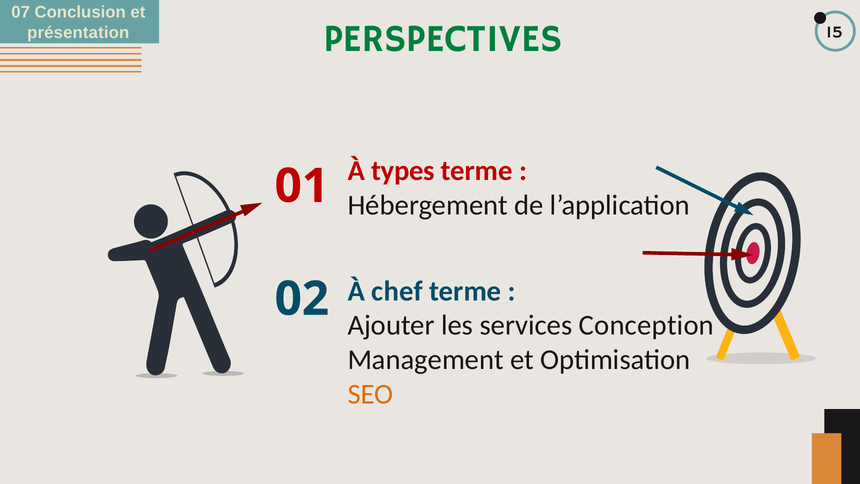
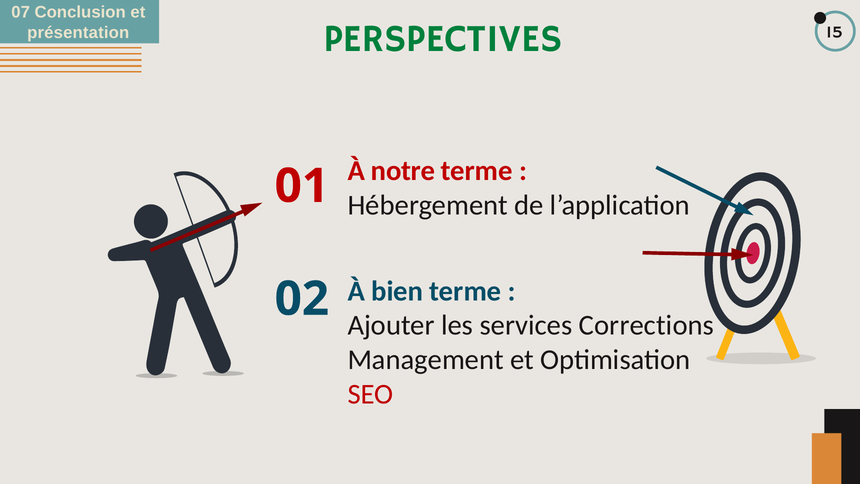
types: types -> notre
chef: chef -> bien
Conception: Conception -> Corrections
SEO colour: orange -> red
